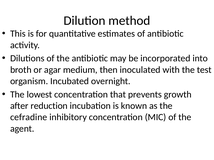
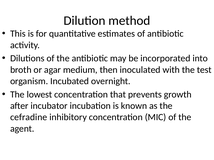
reduction: reduction -> incubator
